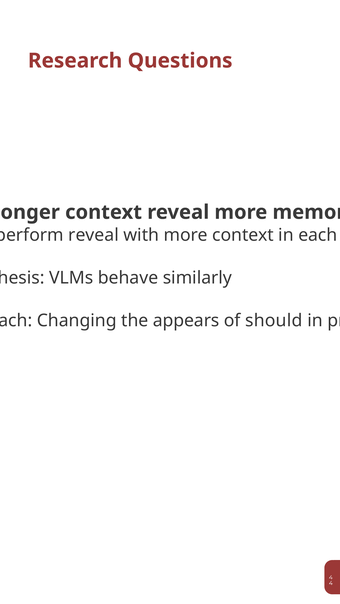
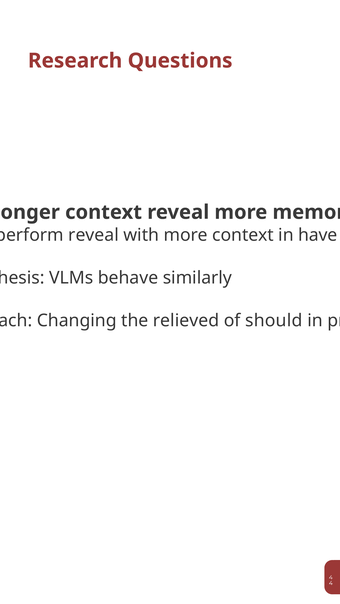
each: each -> have
appears: appears -> relieved
